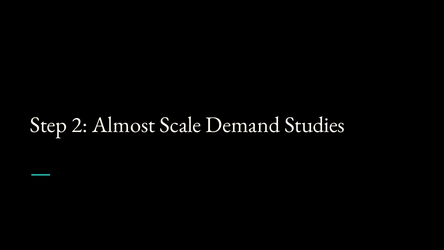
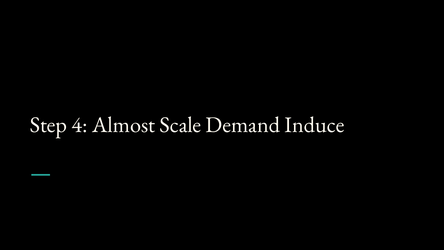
2: 2 -> 4
Studies: Studies -> Induce
